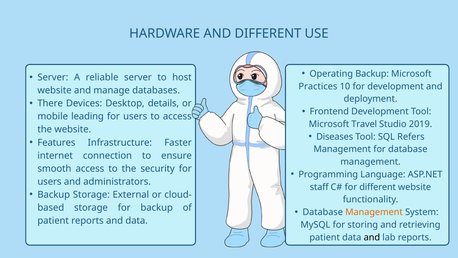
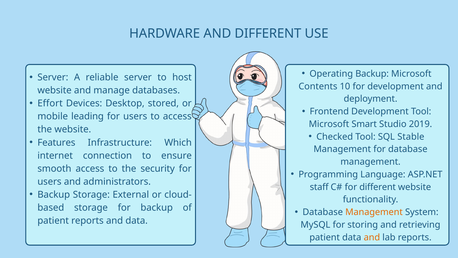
Practices: Practices -> Contents
There: There -> Effort
details: details -> stored
Travel: Travel -> Smart
Diseases: Diseases -> Checked
Refers: Refers -> Stable
Faster: Faster -> Which
and at (372, 237) colour: black -> orange
